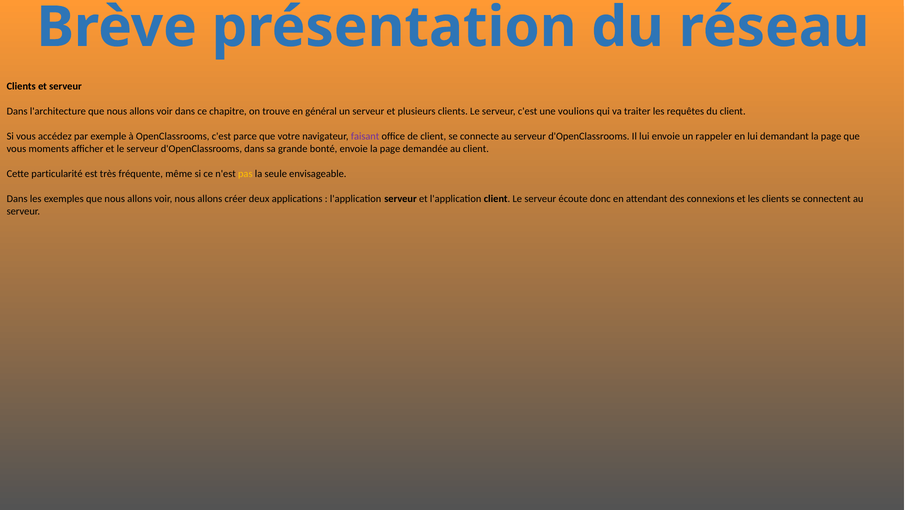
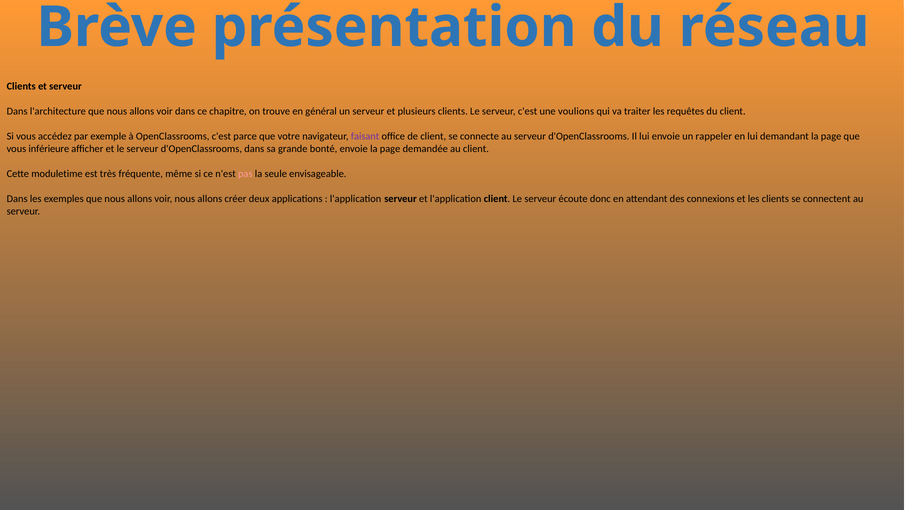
moments: moments -> inférieure
particularité: particularité -> moduletime
pas colour: yellow -> pink
